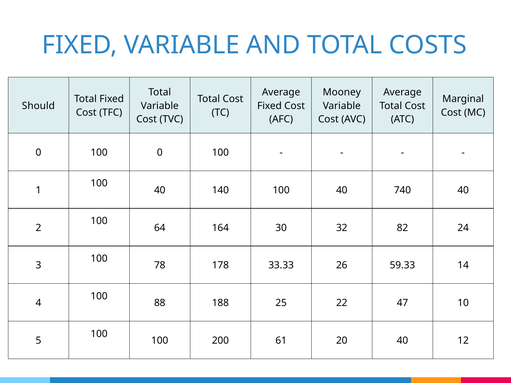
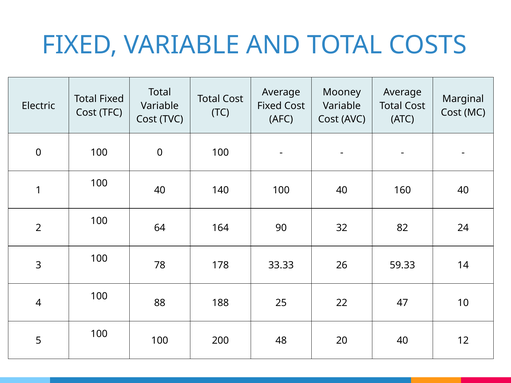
Should: Should -> Electric
740: 740 -> 160
30: 30 -> 90
61: 61 -> 48
